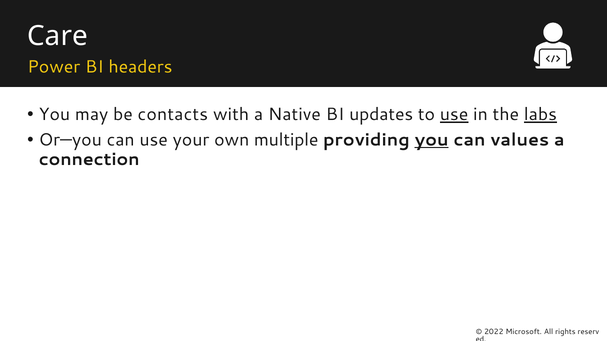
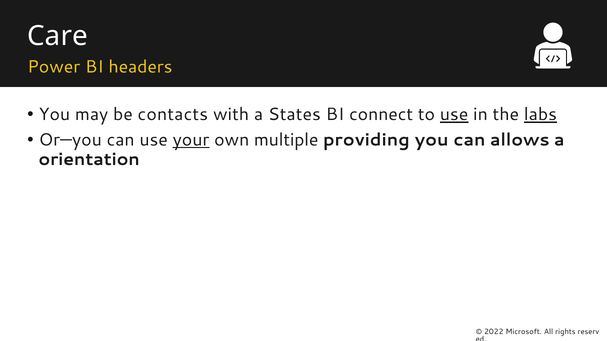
Native: Native -> States
updates: updates -> connect
your underline: none -> present
you at (432, 140) underline: present -> none
values: values -> allows
connection: connection -> orientation
